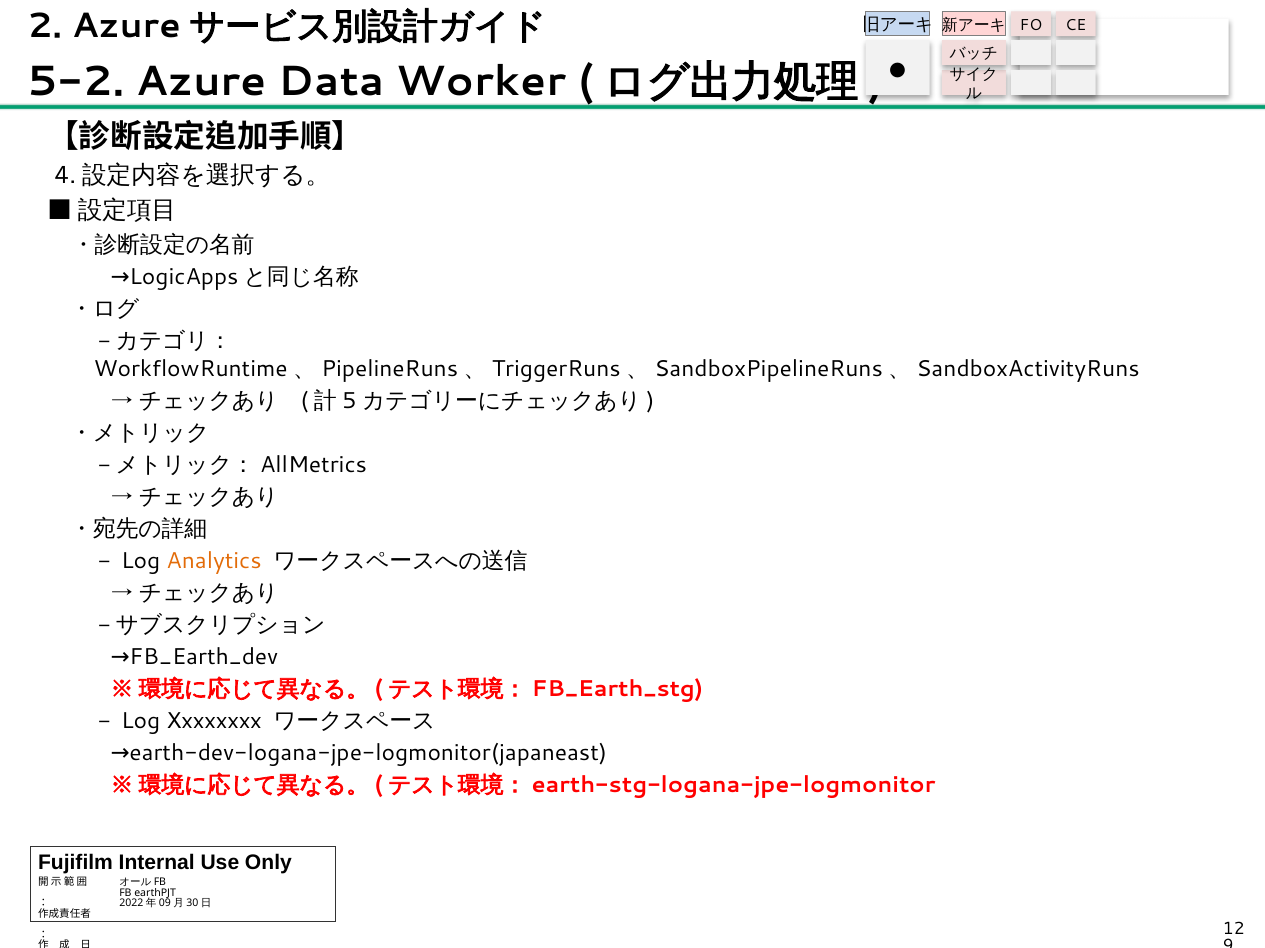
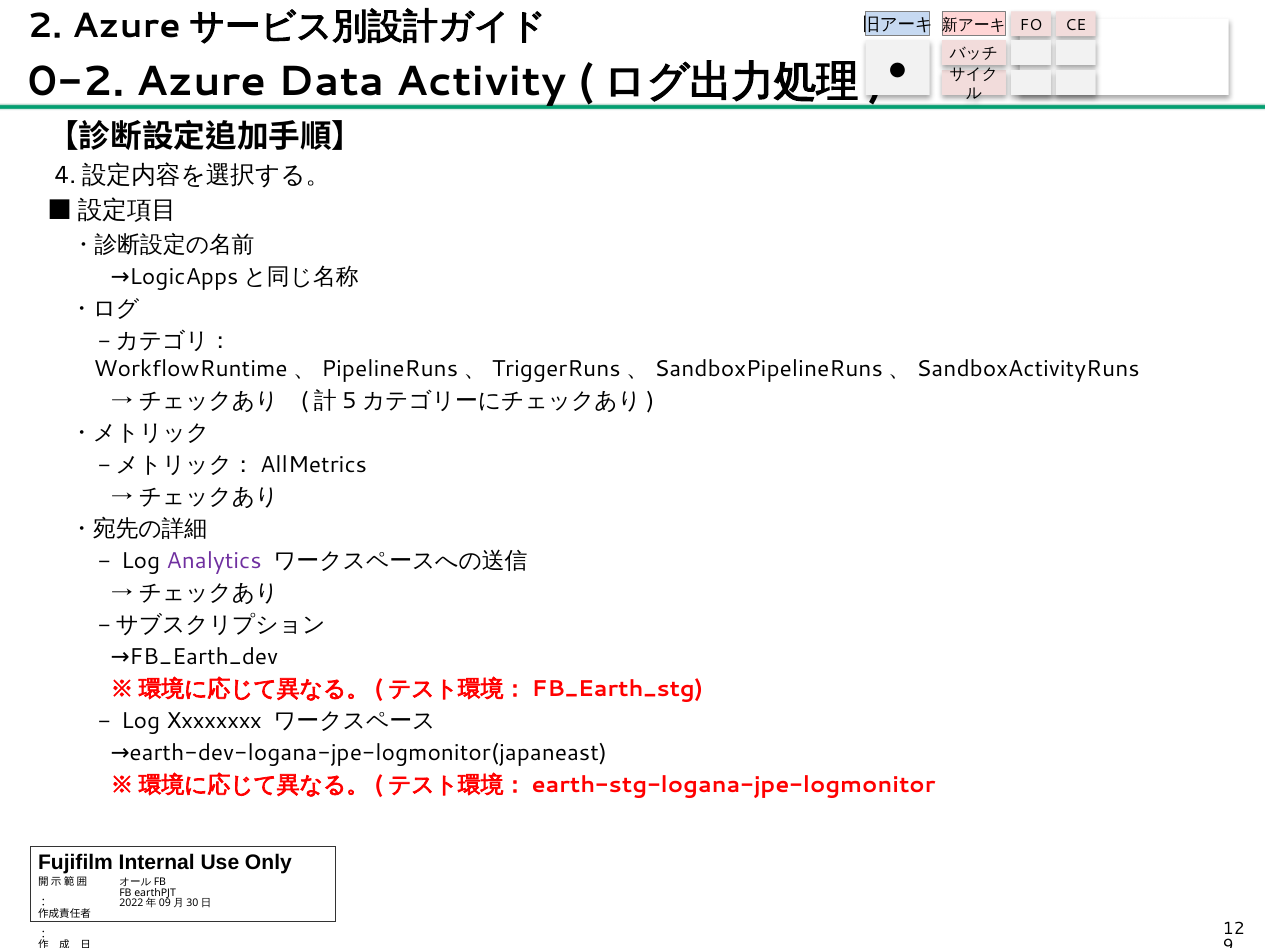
5-2: 5-2 -> 0-2
Worker: Worker -> Activity
Analytics colour: orange -> purple
